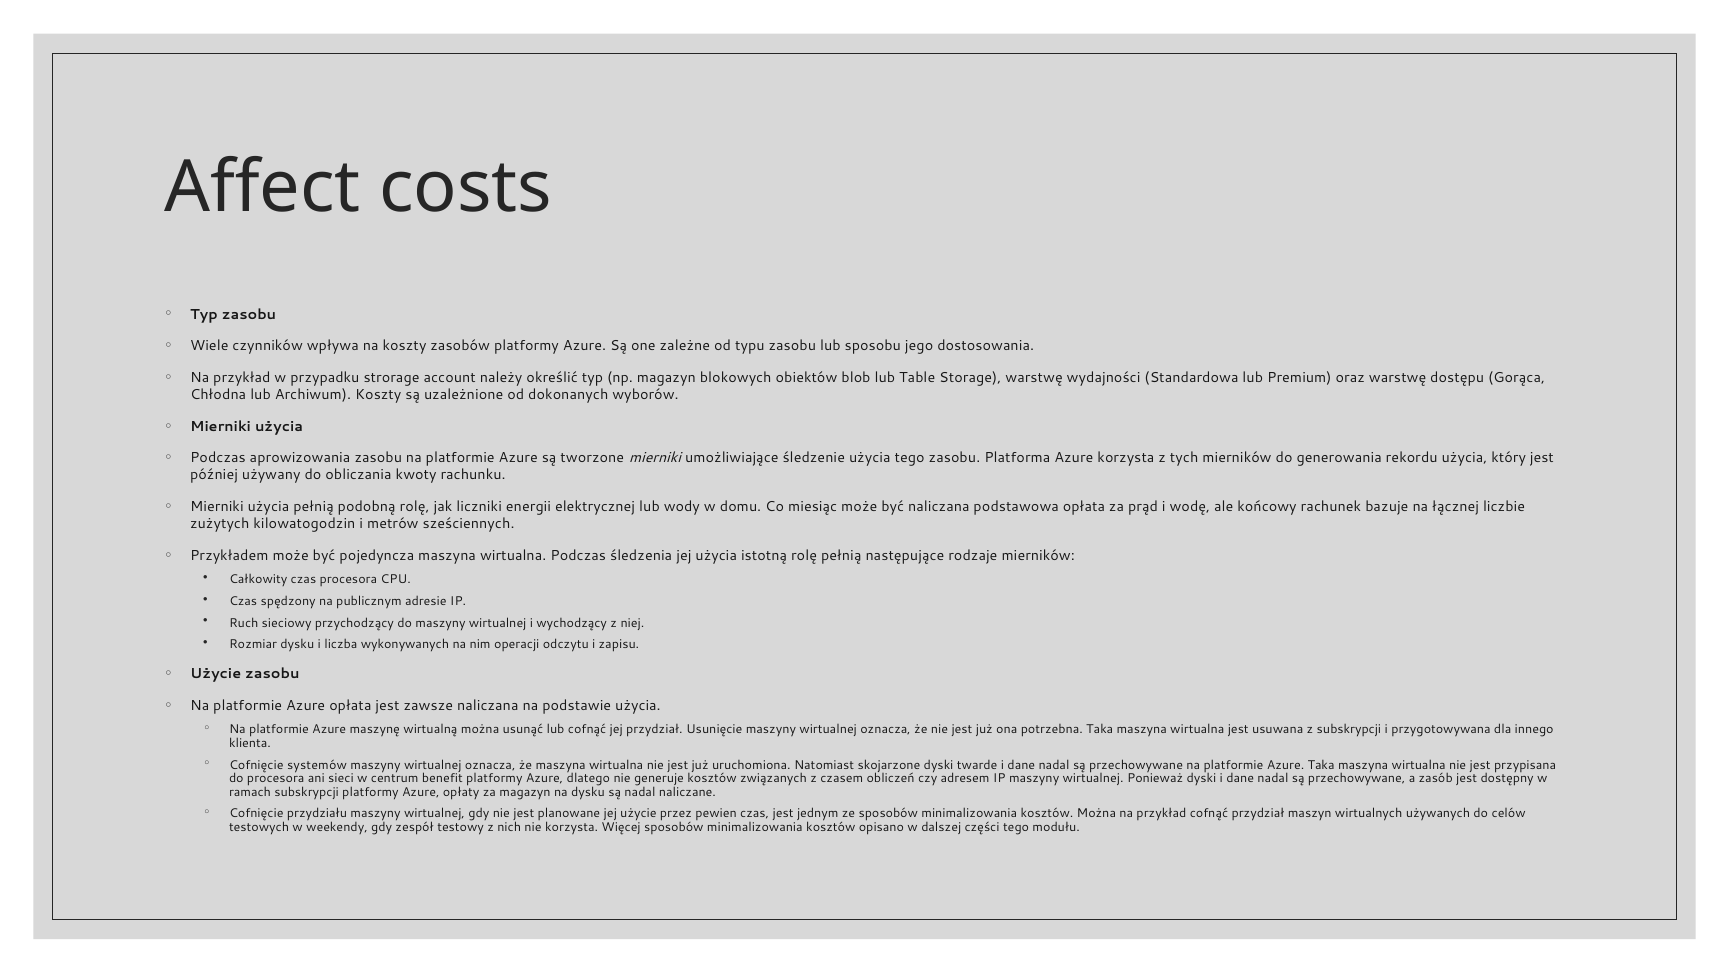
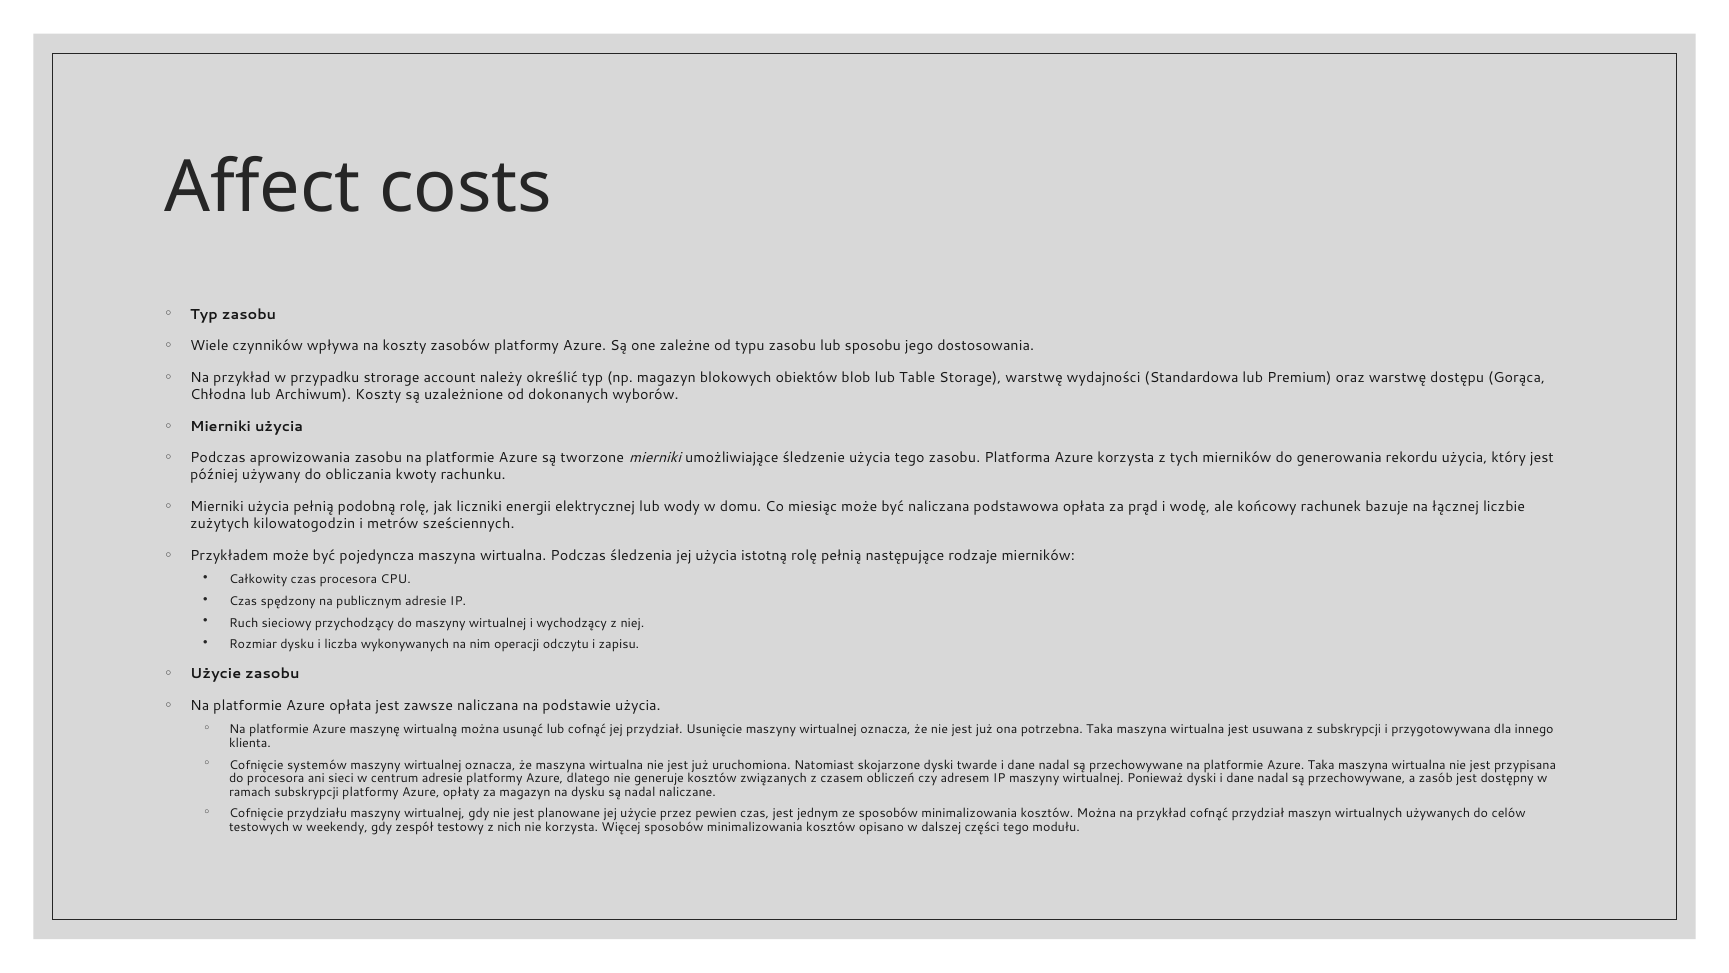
centrum benefit: benefit -> adresie
